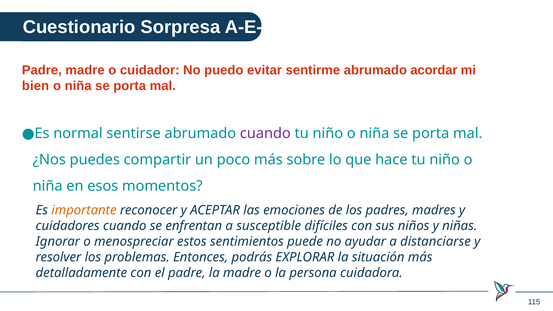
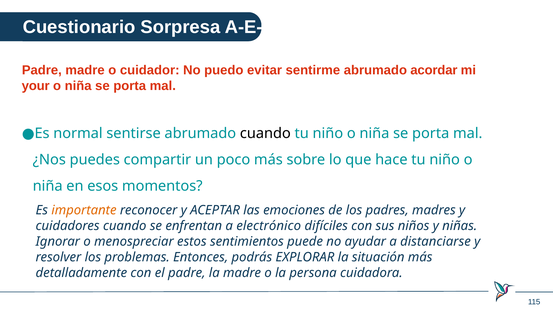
bien: bien -> your
cuando at (265, 134) colour: purple -> black
susceptible: susceptible -> electrónico
